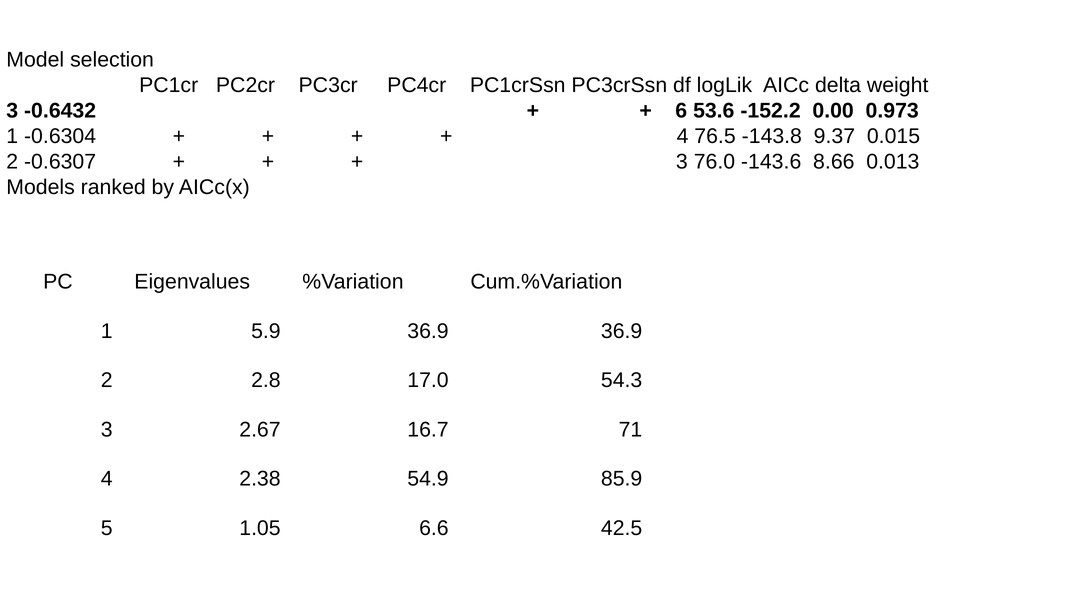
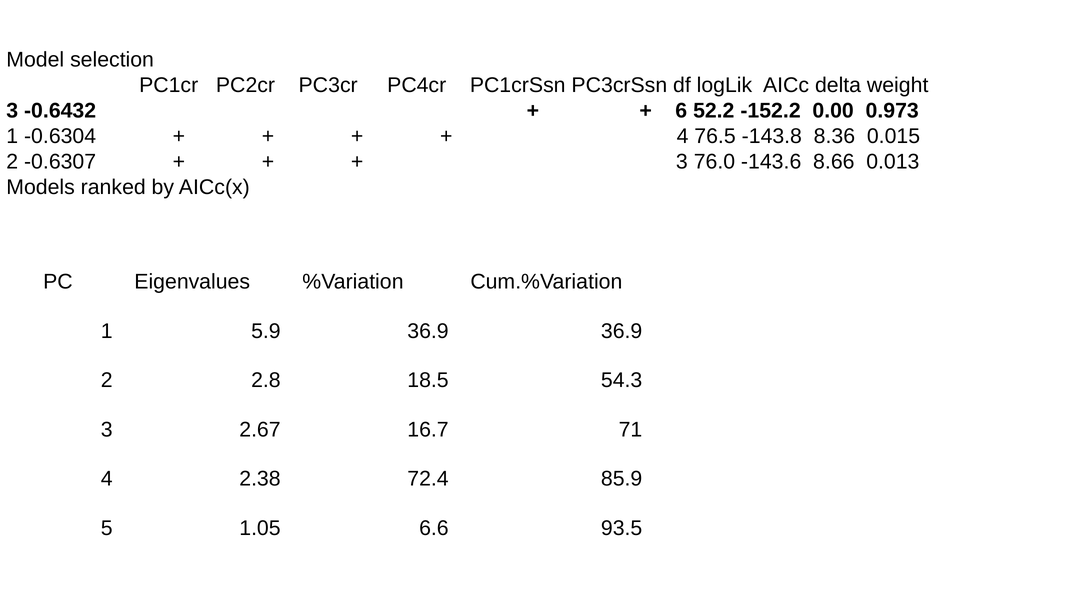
53.6: 53.6 -> 52.2
9.37: 9.37 -> 8.36
17.0: 17.0 -> 18.5
54.9: 54.9 -> 72.4
42.5: 42.5 -> 93.5
